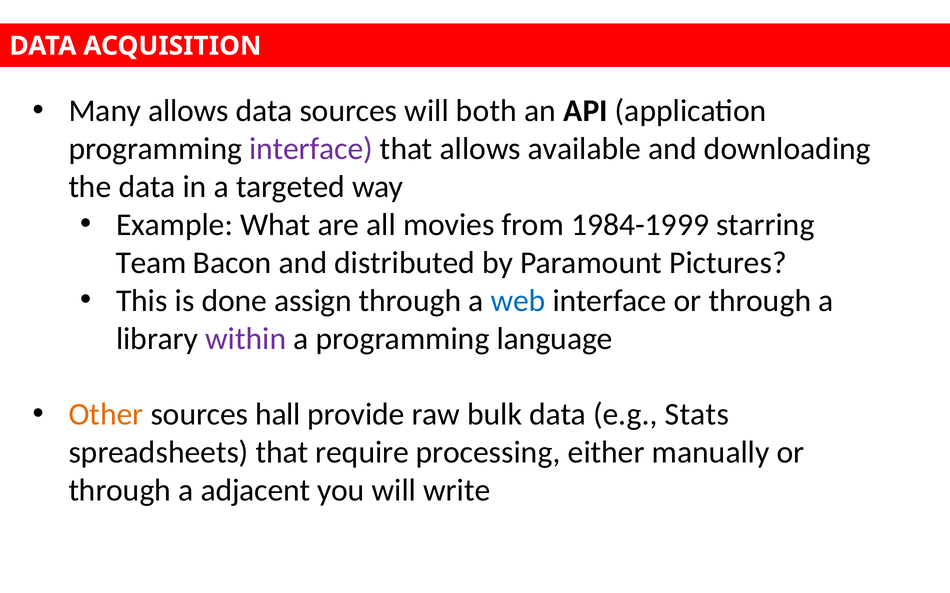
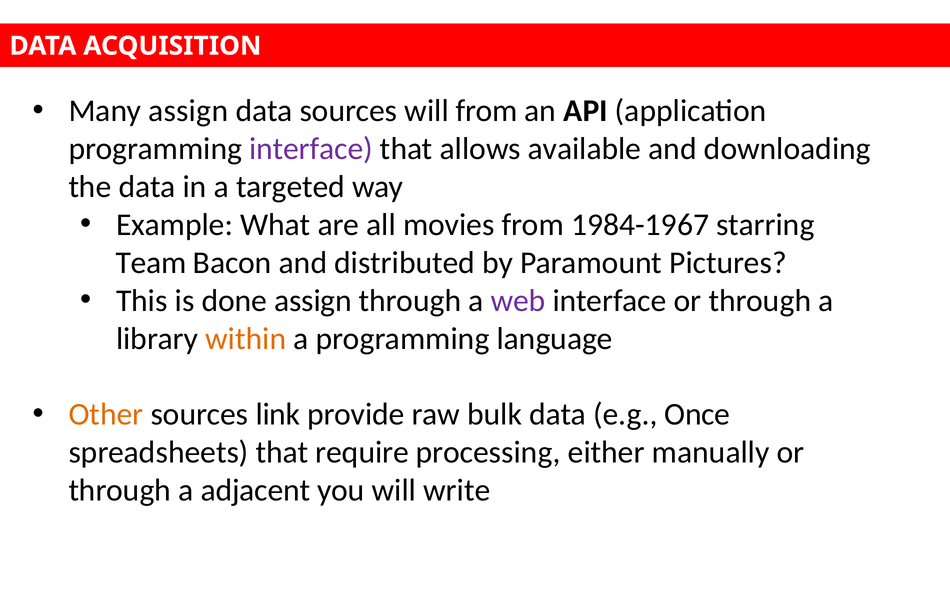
Many allows: allows -> assign
will both: both -> from
1984-1999: 1984-1999 -> 1984-1967
web colour: blue -> purple
within colour: purple -> orange
hall: hall -> link
Stats: Stats -> Once
